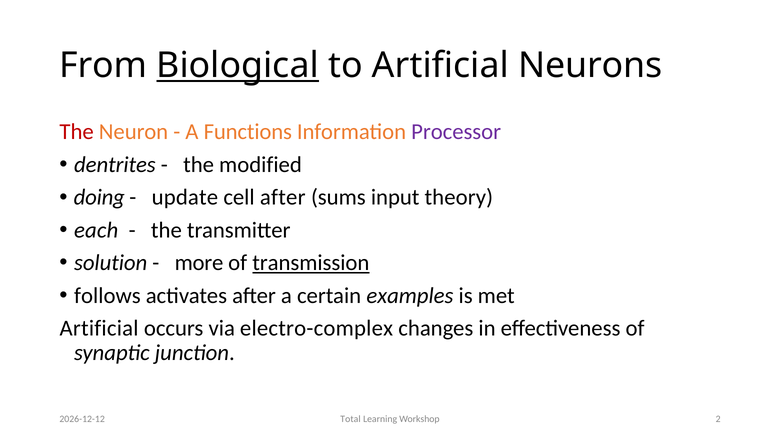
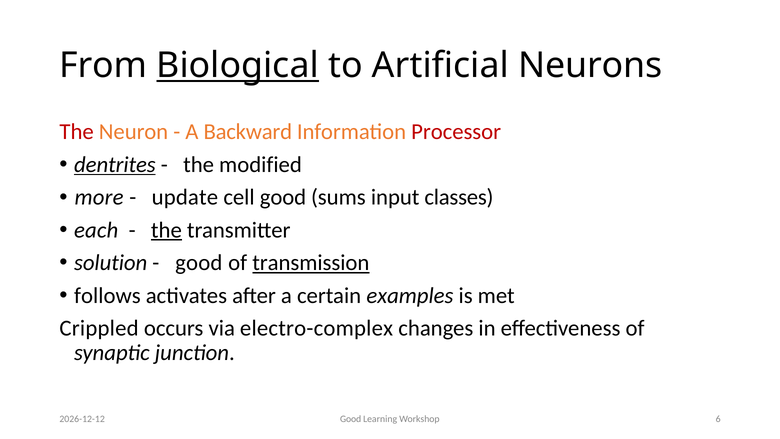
Functions: Functions -> Backward
Processor colour: purple -> red
dentrites underline: none -> present
doing: doing -> more
cell after: after -> good
theory: theory -> classes
the at (166, 230) underline: none -> present
more at (199, 263): more -> good
Artificial at (99, 328): Artificial -> Crippled
Total at (351, 419): Total -> Good
2: 2 -> 6
